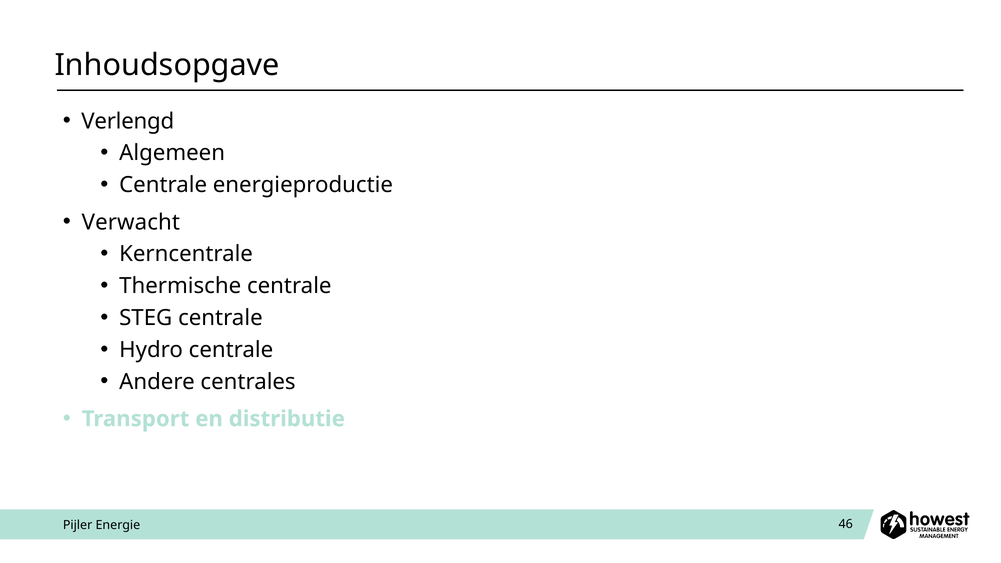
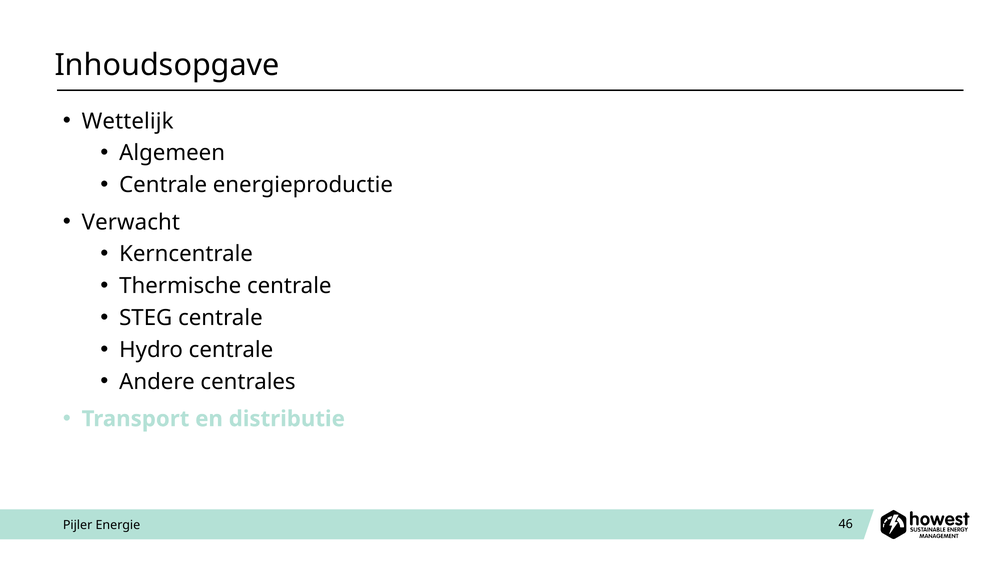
Verlengd: Verlengd -> Wettelijk
